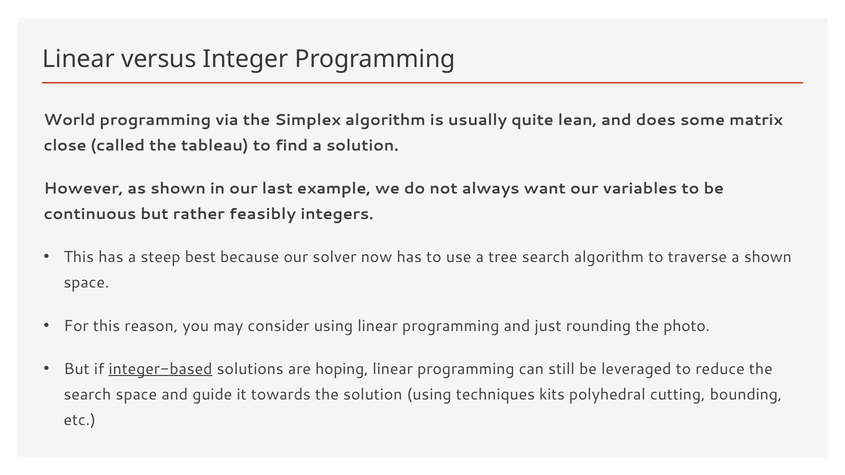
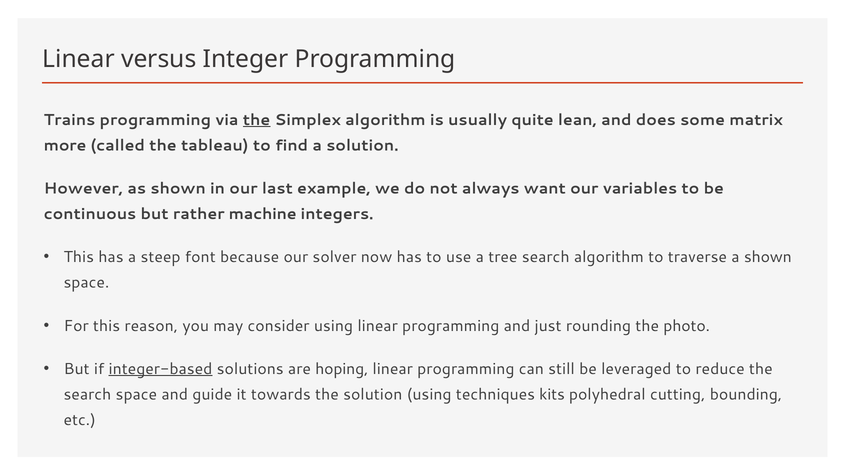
World: World -> Trains
the at (257, 120) underline: none -> present
close: close -> more
feasibly: feasibly -> machine
best: best -> font
